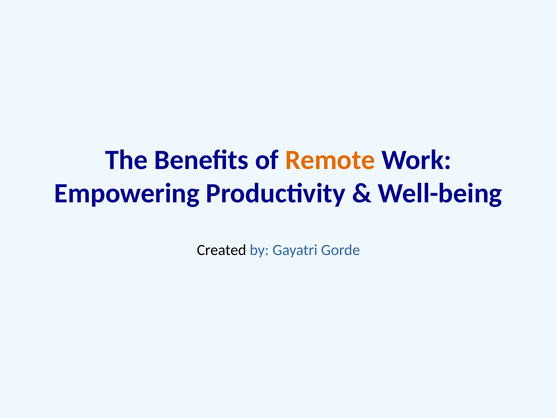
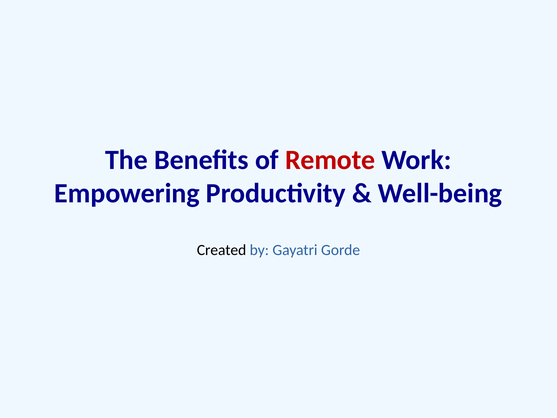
Remote colour: orange -> red
